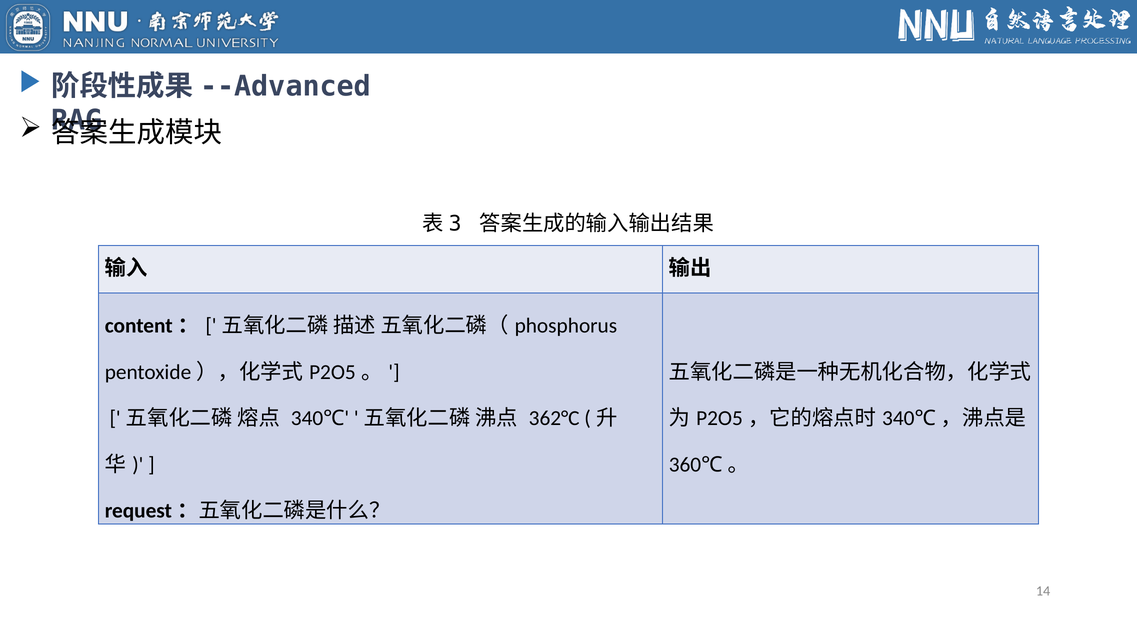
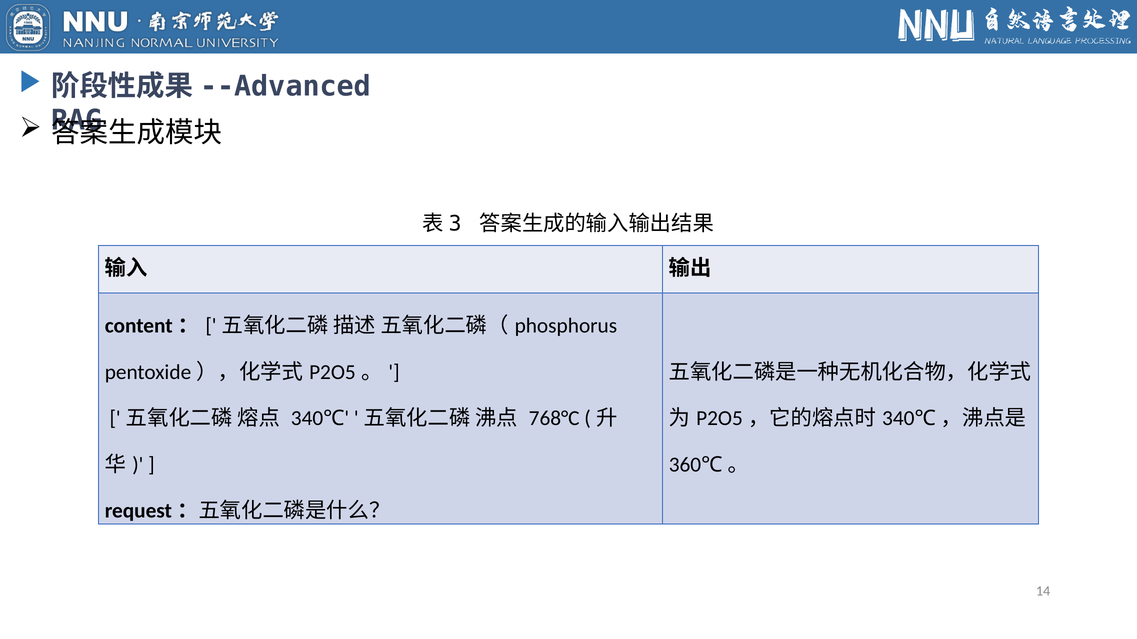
362°C: 362°C -> 768°C
